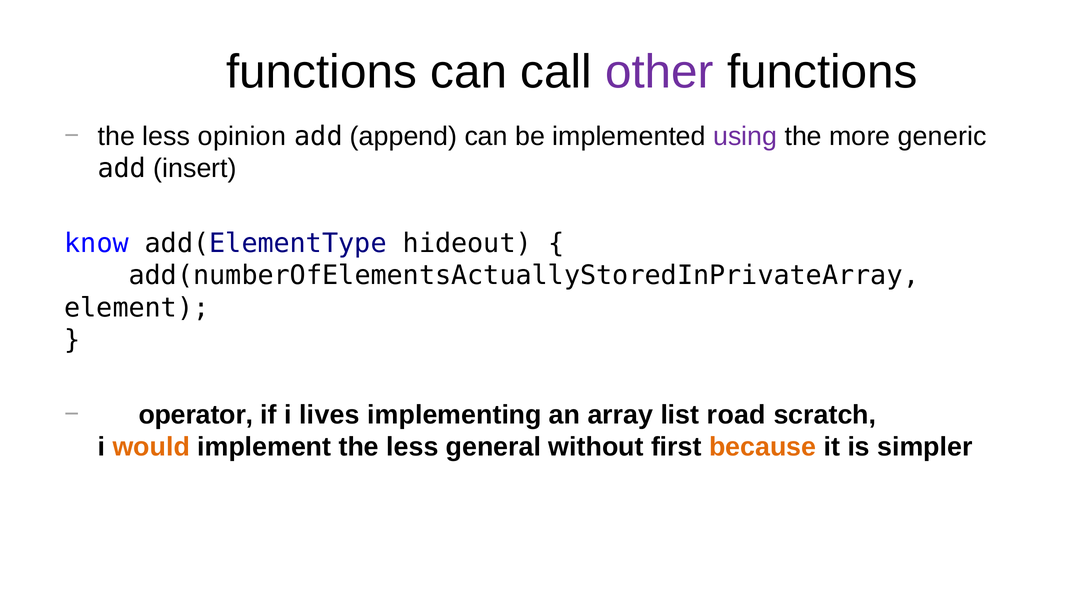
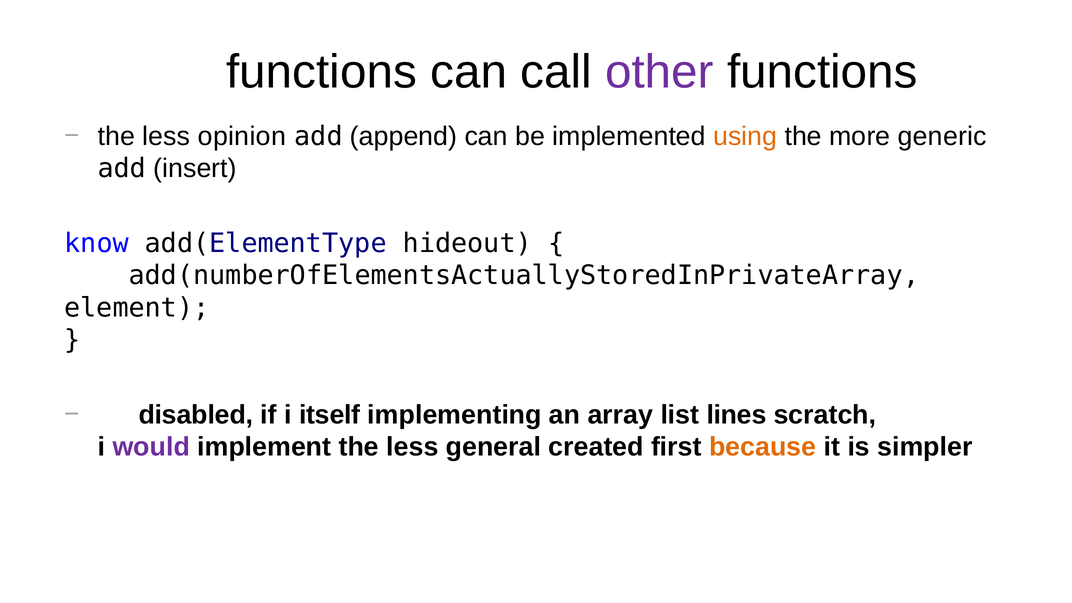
using colour: purple -> orange
operator: operator -> disabled
lives: lives -> itself
road: road -> lines
would colour: orange -> purple
without: without -> created
